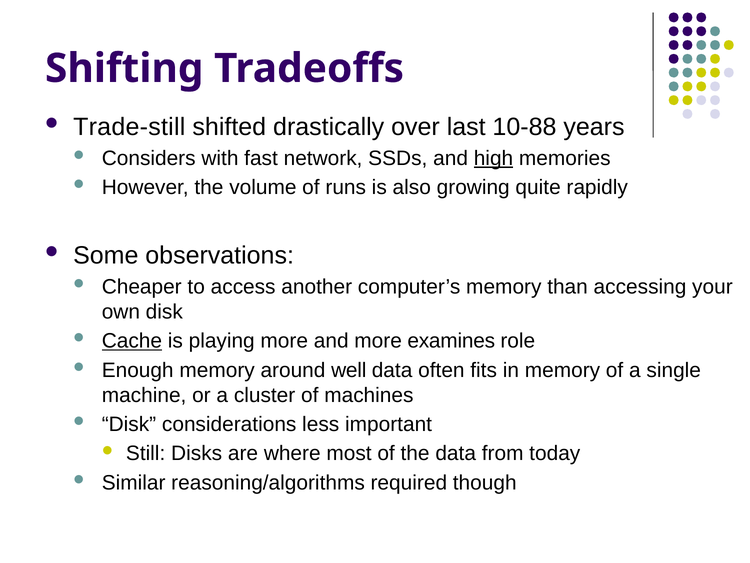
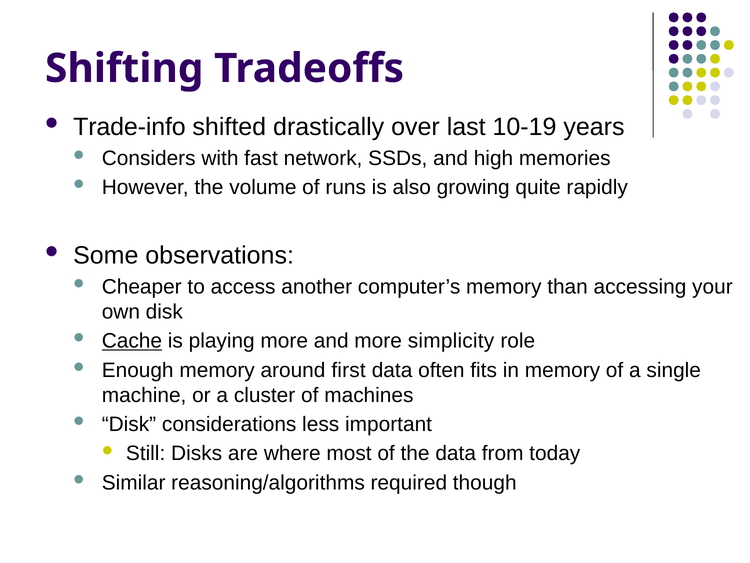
Trade-still: Trade-still -> Trade-info
10-88: 10-88 -> 10-19
high underline: present -> none
examines: examines -> simplicity
well: well -> first
